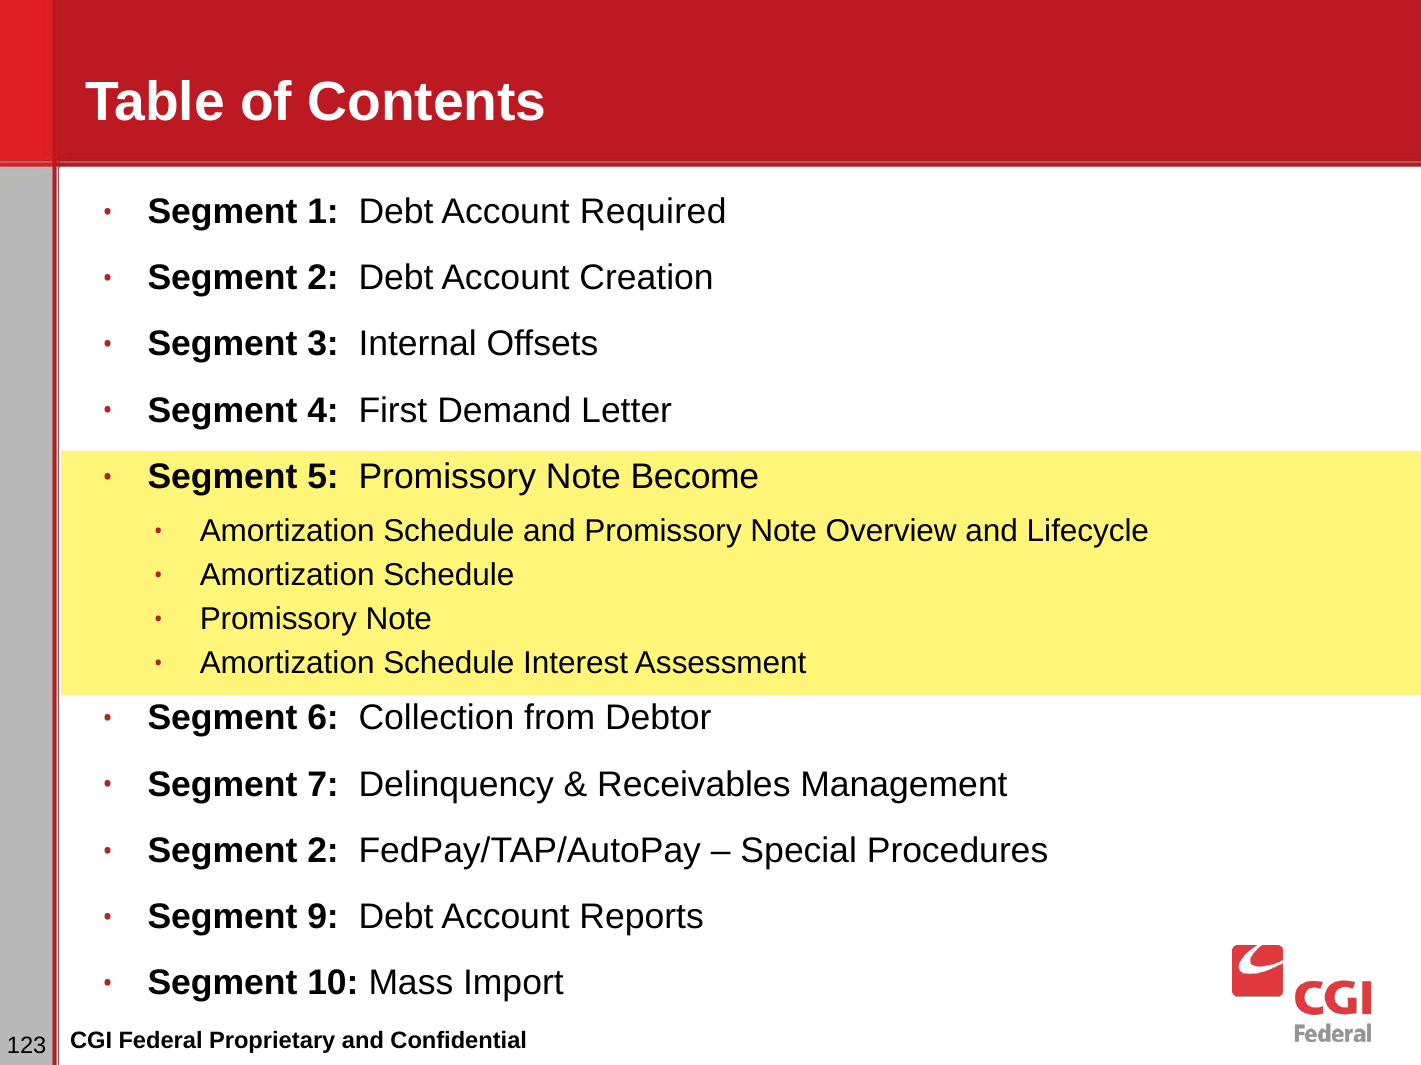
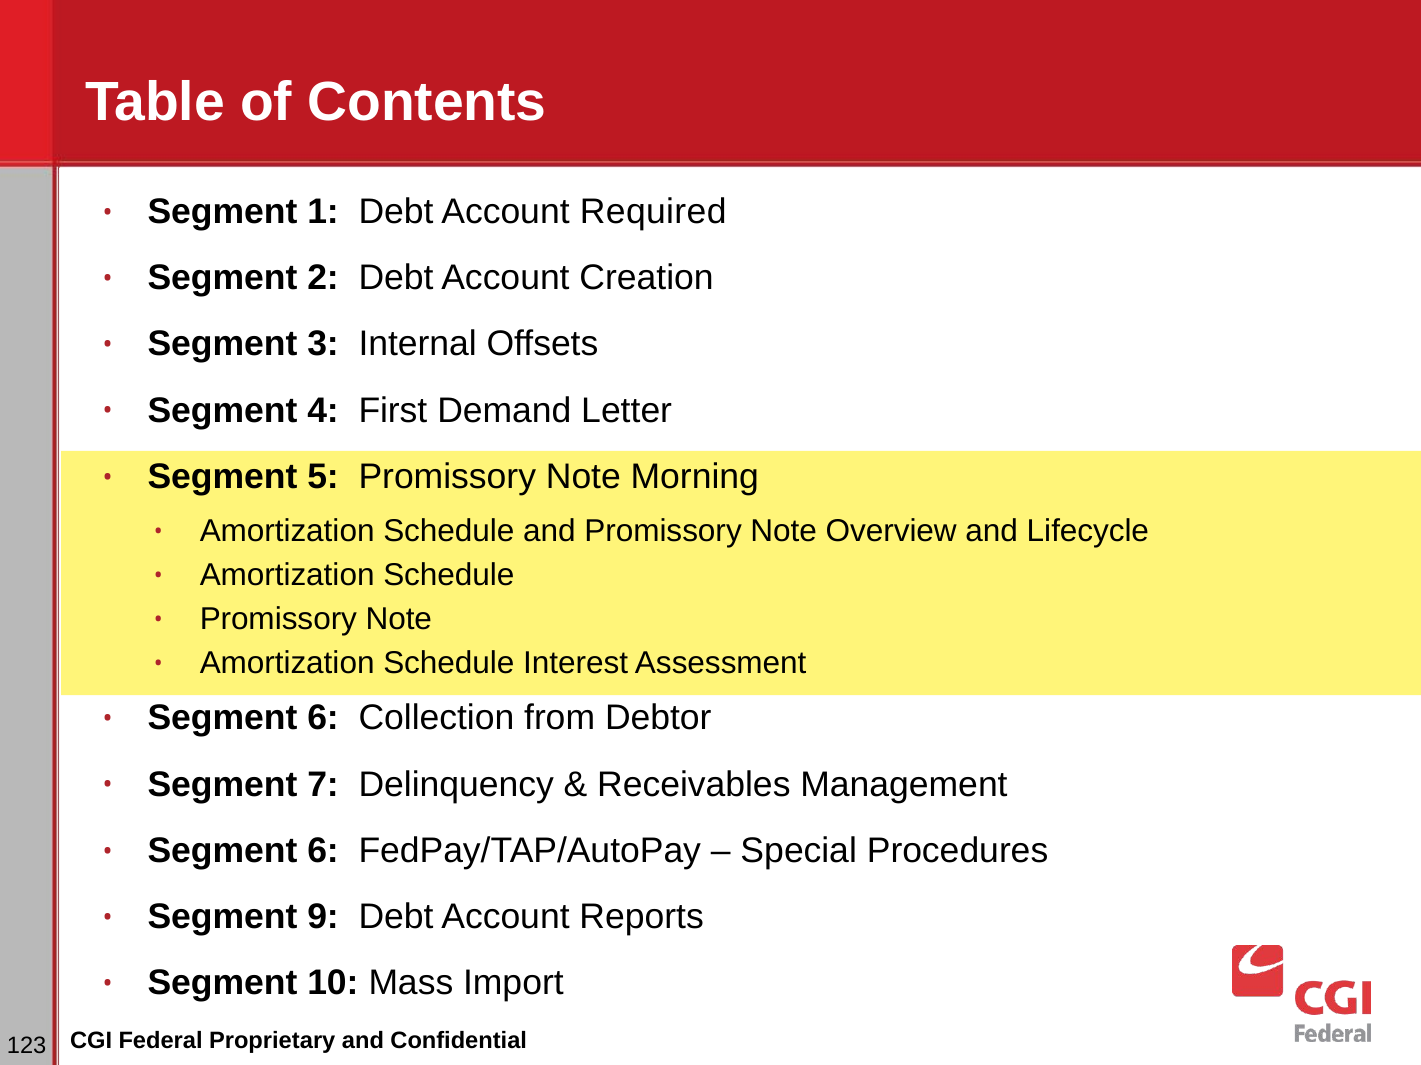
Become: Become -> Morning
2 at (323, 851): 2 -> 6
